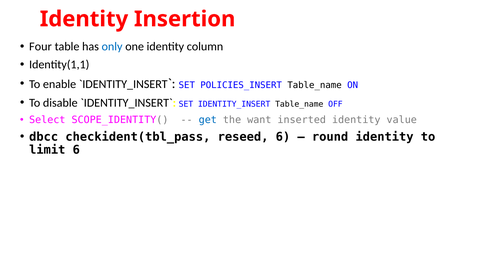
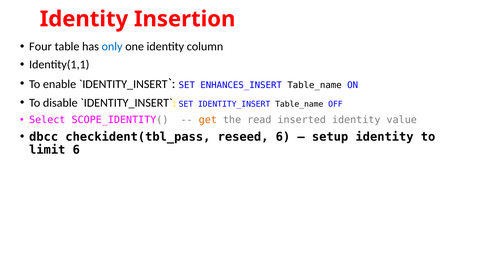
POLICIES_INSERT: POLICIES_INSERT -> ENHANCES_INSERT
get colour: blue -> orange
want: want -> read
round: round -> setup
